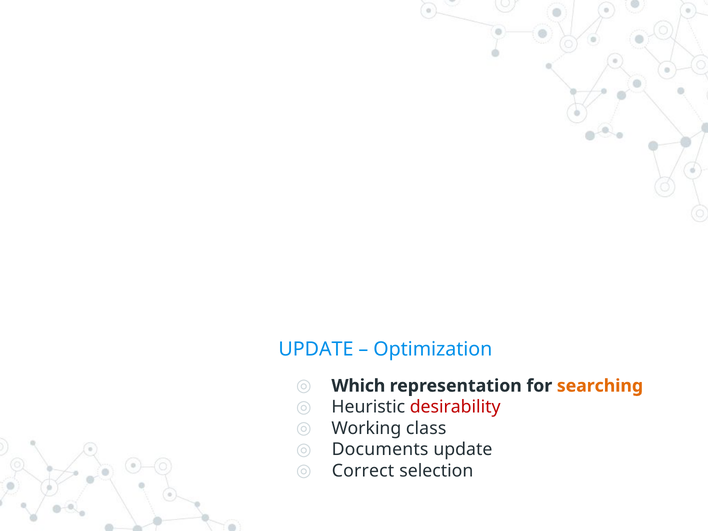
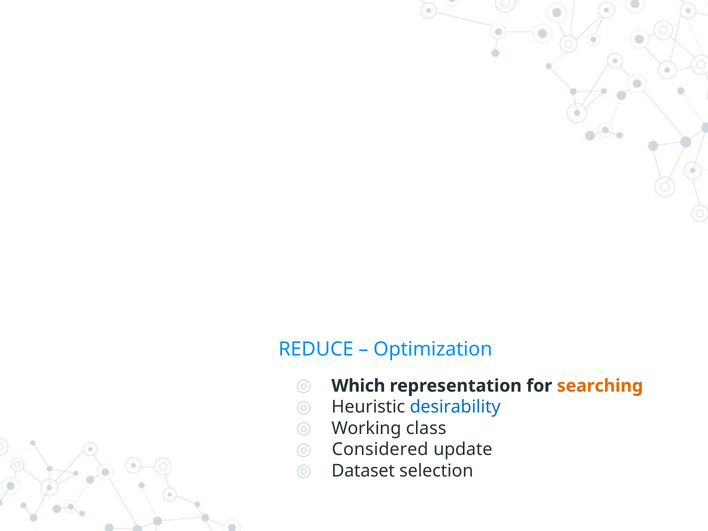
UPDATE at (316, 349): UPDATE -> REDUCE
desirability colour: red -> blue
Documents: Documents -> Considered
Correct: Correct -> Dataset
